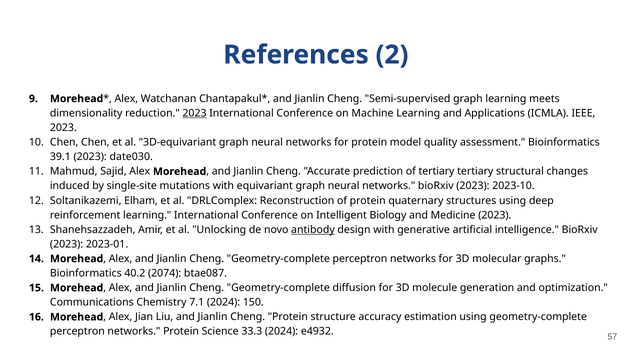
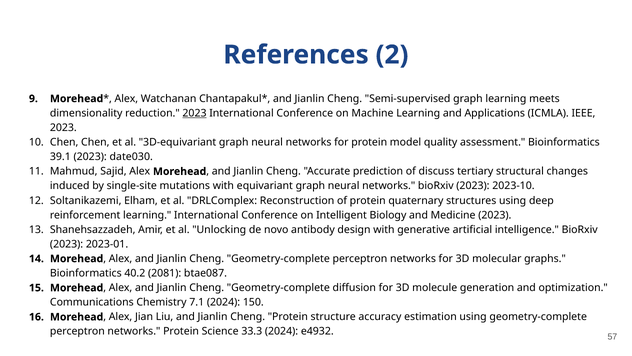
of tertiary: tertiary -> discuss
antibody underline: present -> none
2074: 2074 -> 2081
